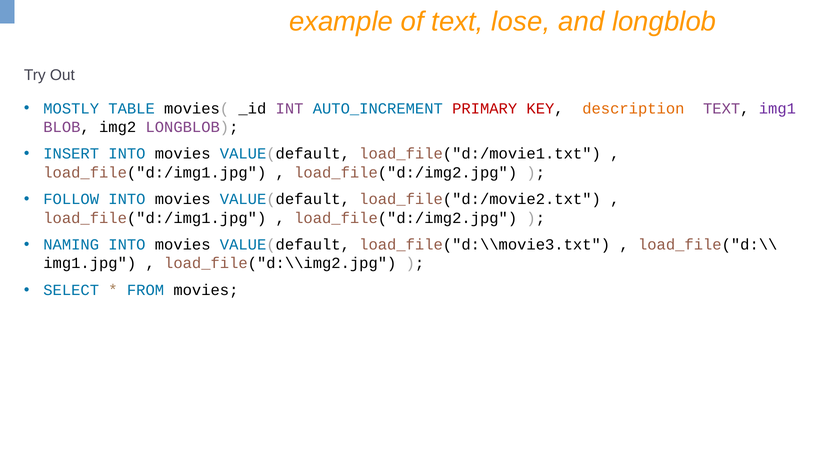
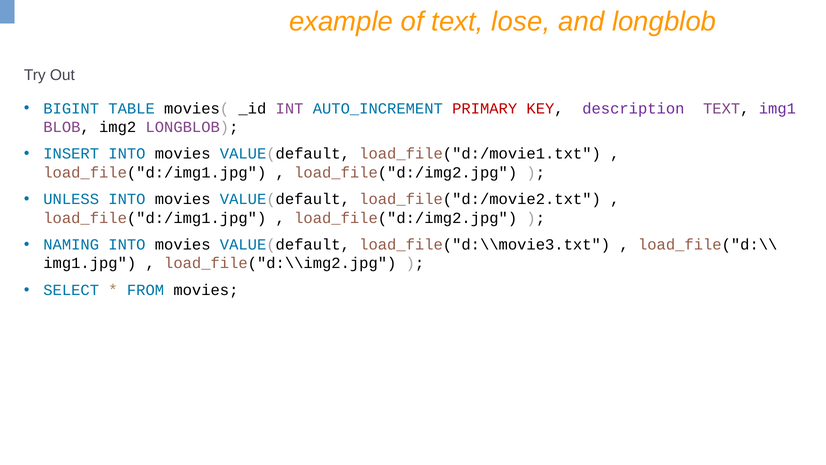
MOSTLY: MOSTLY -> BIGINT
description colour: orange -> purple
FOLLOW: FOLLOW -> UNLESS
